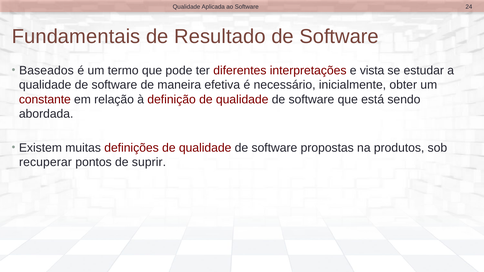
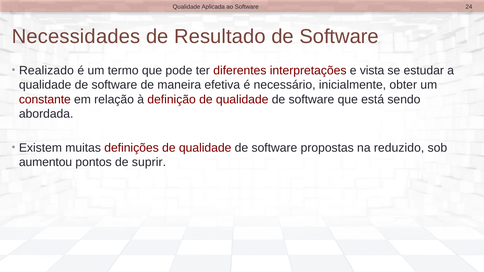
Fundamentais: Fundamentais -> Necessidades
Baseados: Baseados -> Realizado
produtos: produtos -> reduzido
recuperar: recuperar -> aumentou
